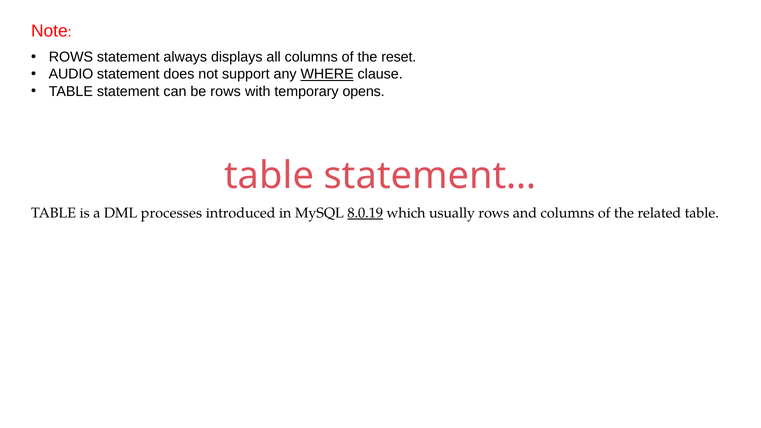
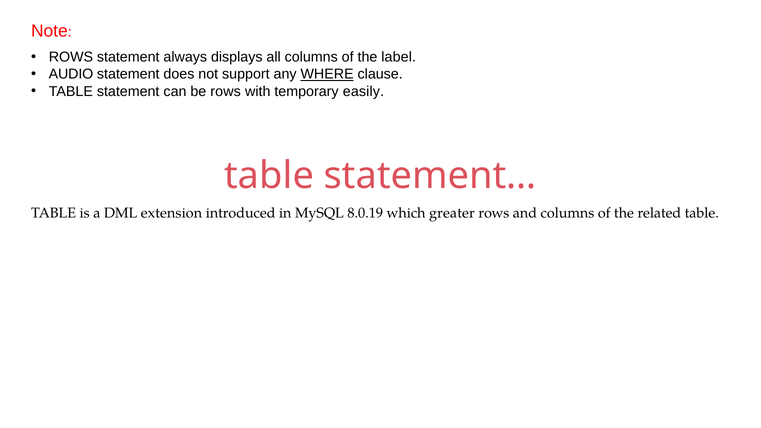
reset: reset -> label
opens: opens -> easily
processes: processes -> extension
8.0.19 underline: present -> none
usually: usually -> greater
